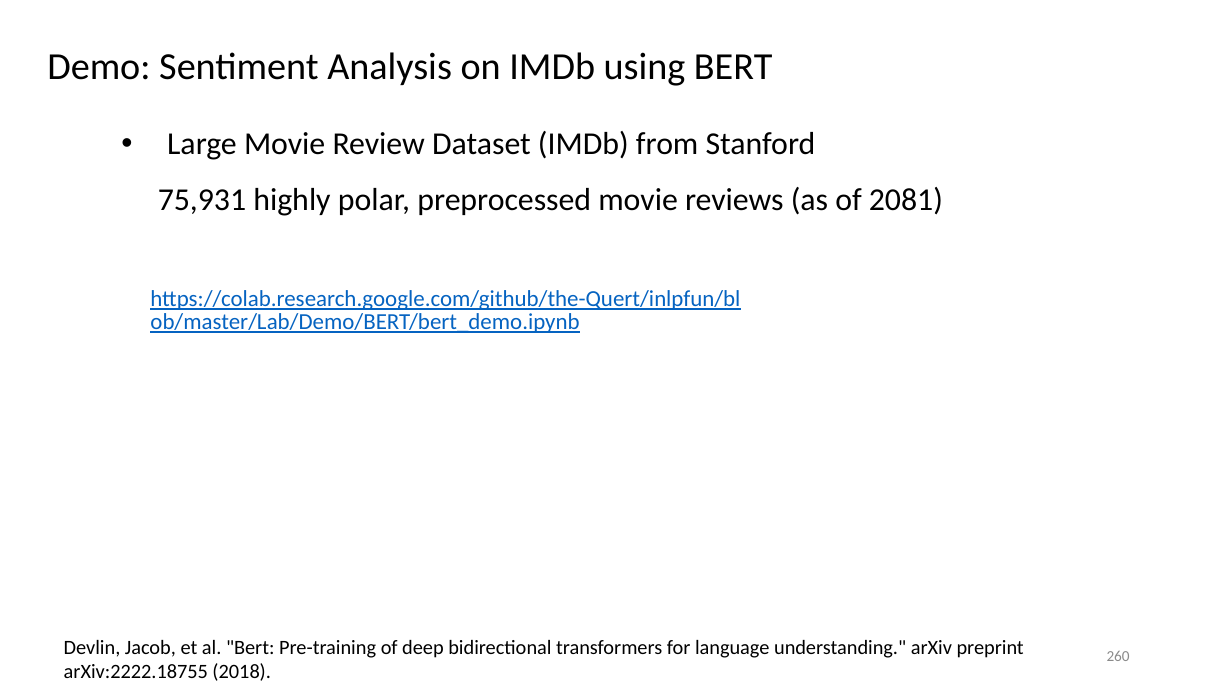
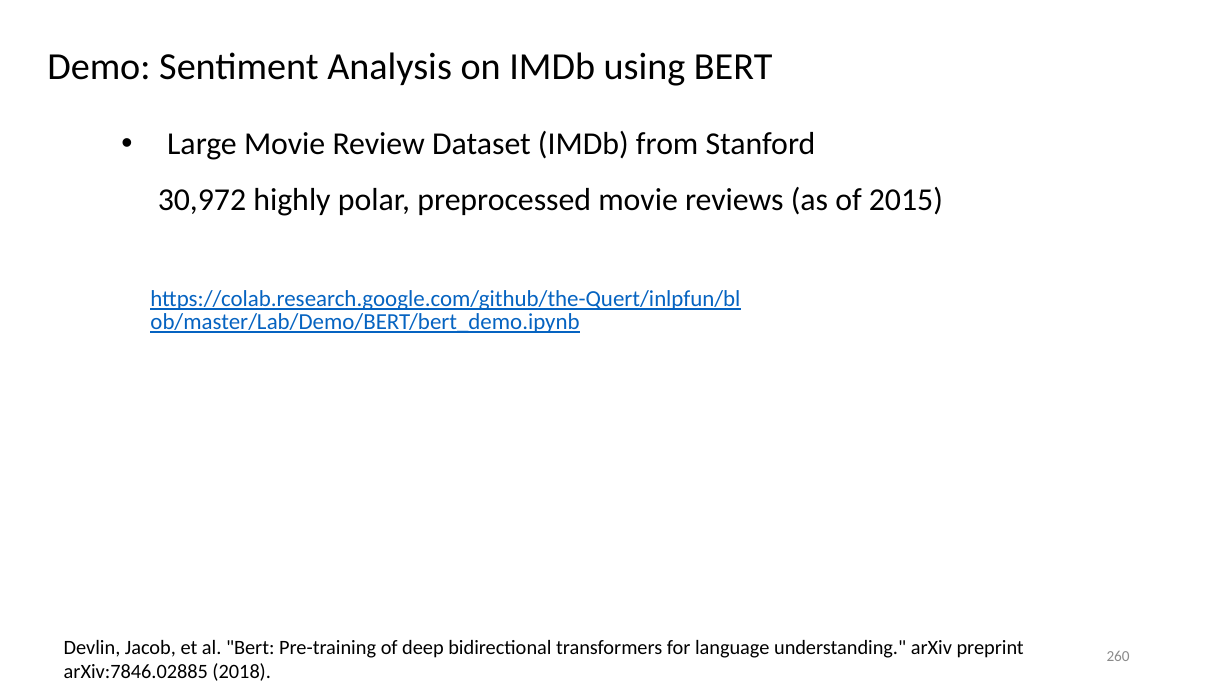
75,931: 75,931 -> 30,972
2081: 2081 -> 2015
arXiv:2222.18755: arXiv:2222.18755 -> arXiv:7846.02885
